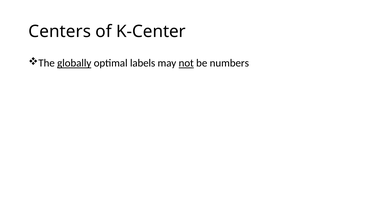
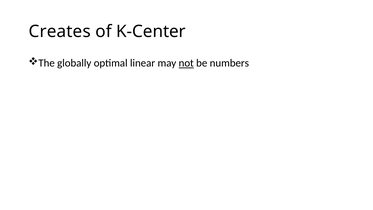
Centers: Centers -> Creates
globally underline: present -> none
labels: labels -> linear
